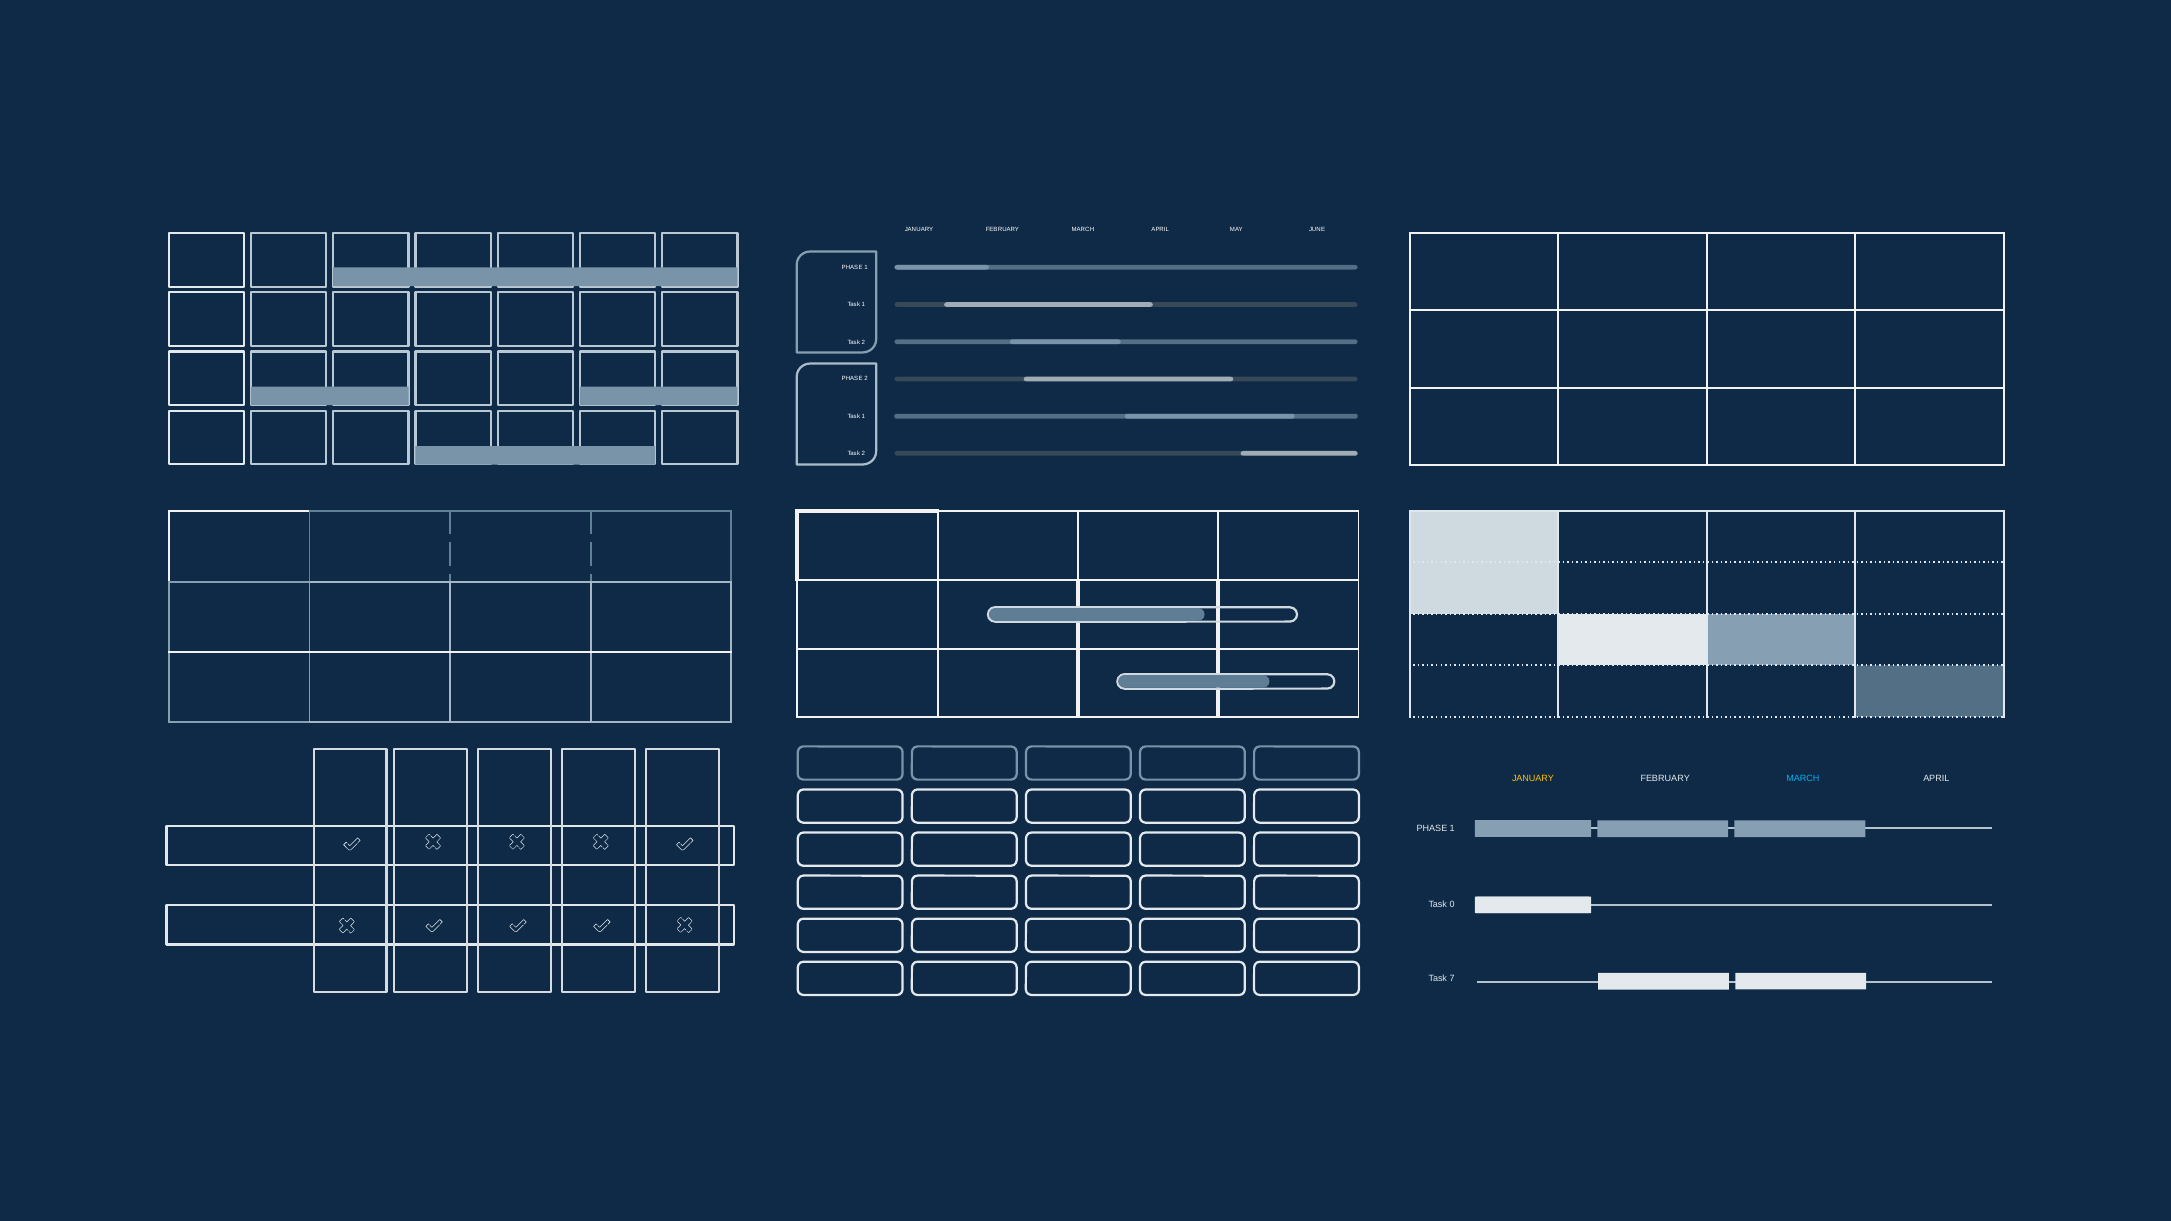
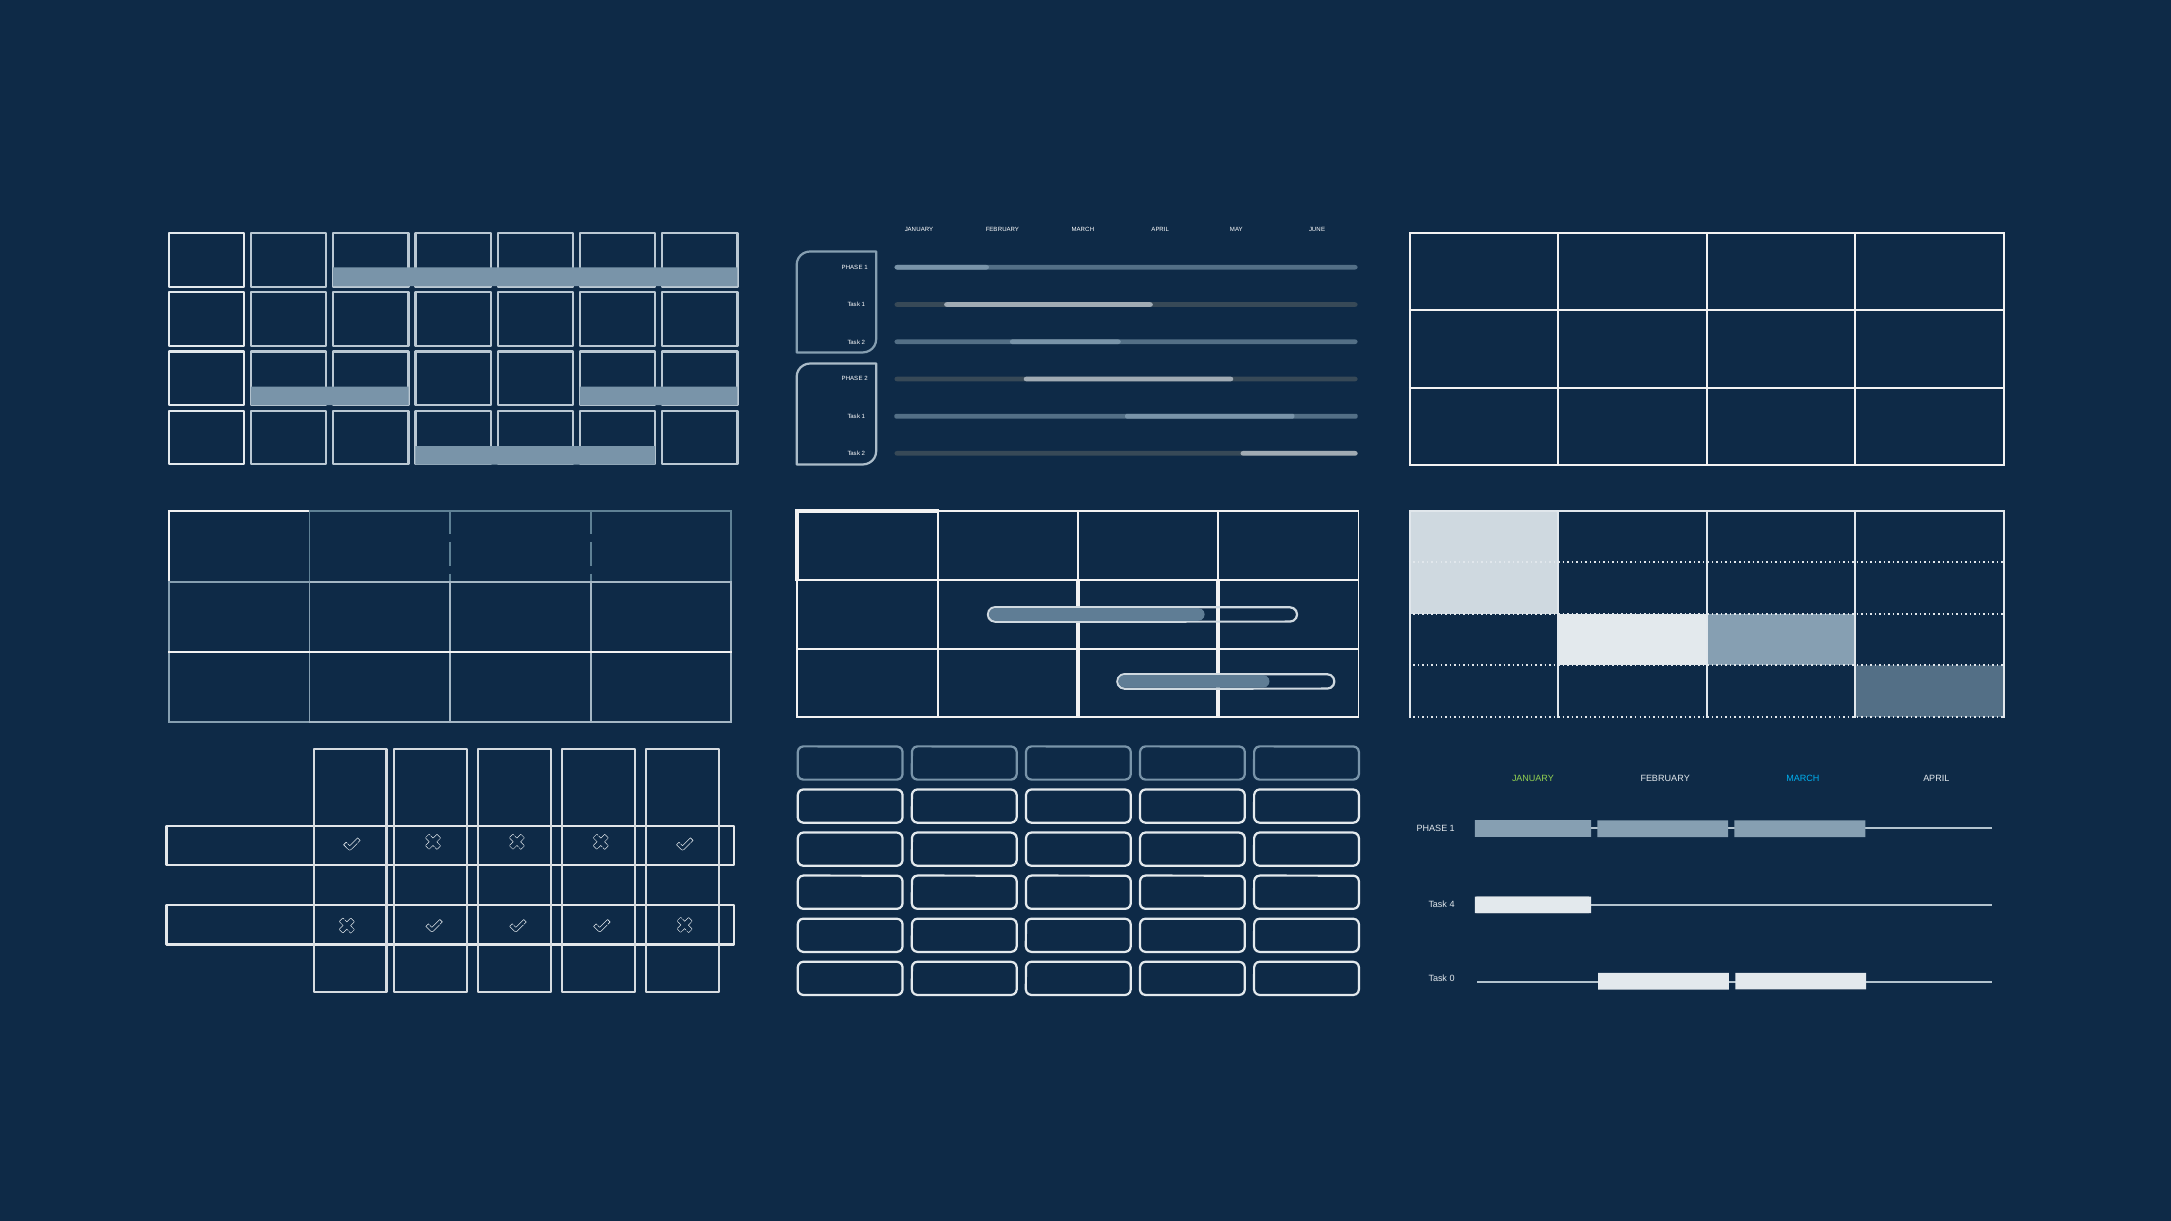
JANUARY at (1533, 779) colour: yellow -> light green
0: 0 -> 4
7: 7 -> 0
